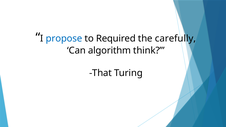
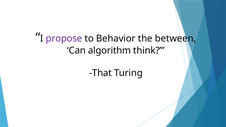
propose colour: blue -> purple
Required: Required -> Behavior
carefully: carefully -> between
